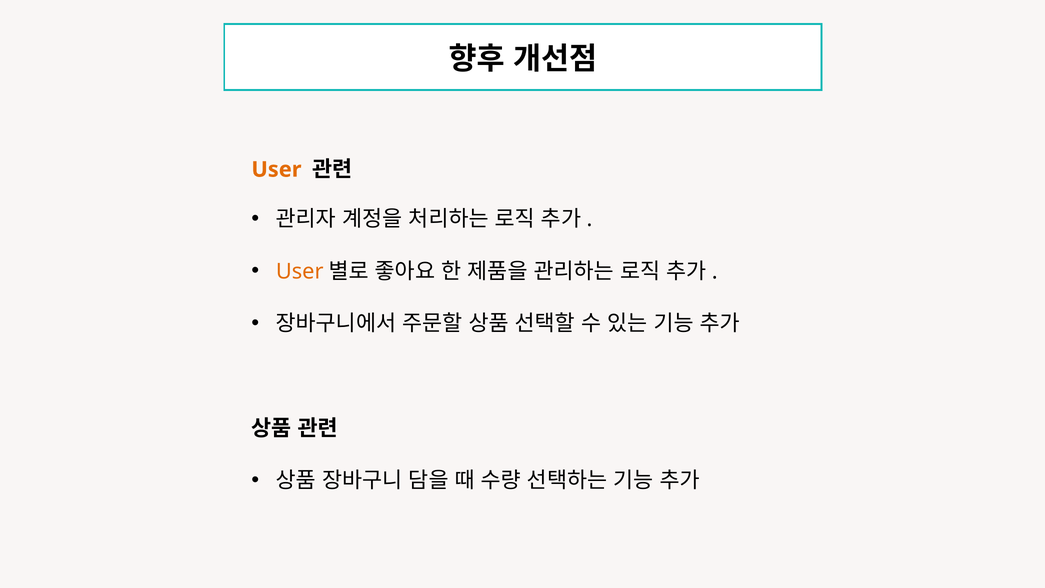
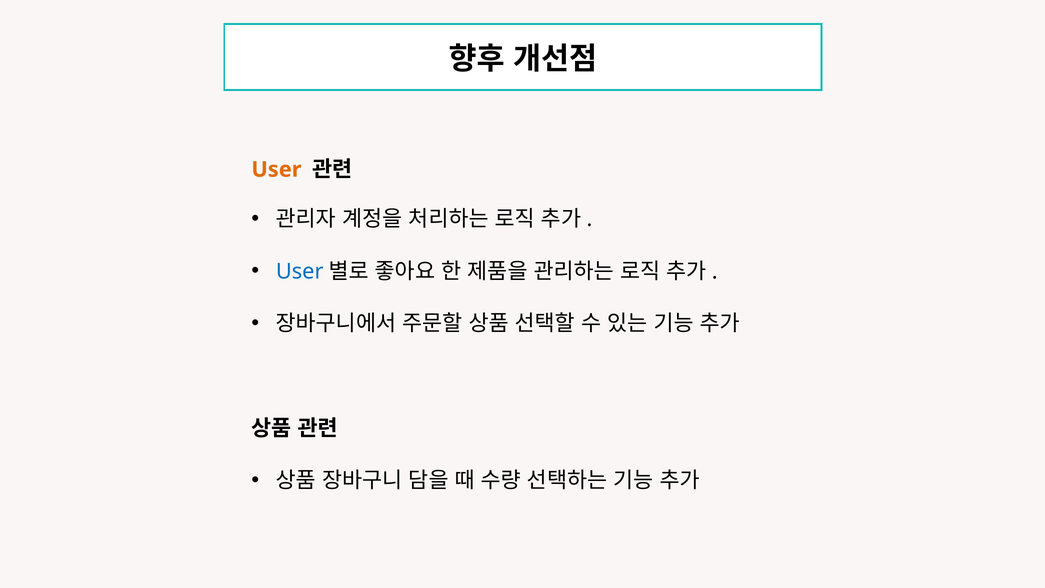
User at (300, 271) colour: orange -> blue
